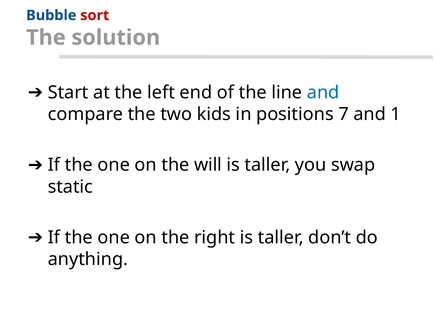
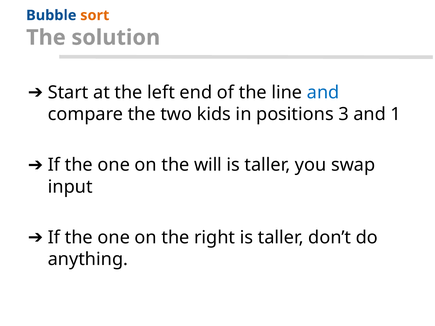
sort colour: red -> orange
7: 7 -> 3
static: static -> input
